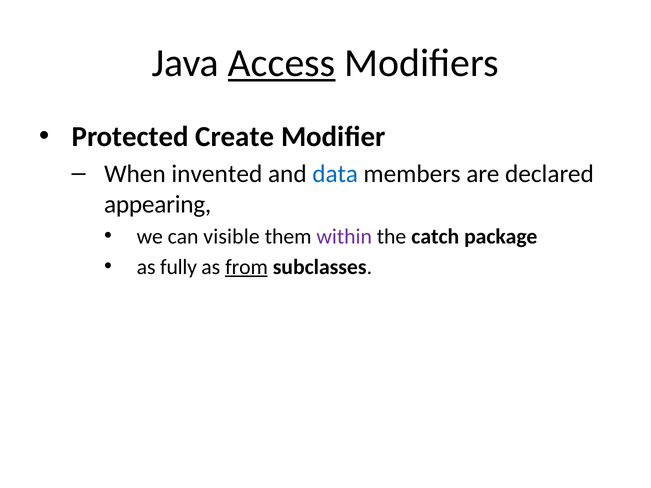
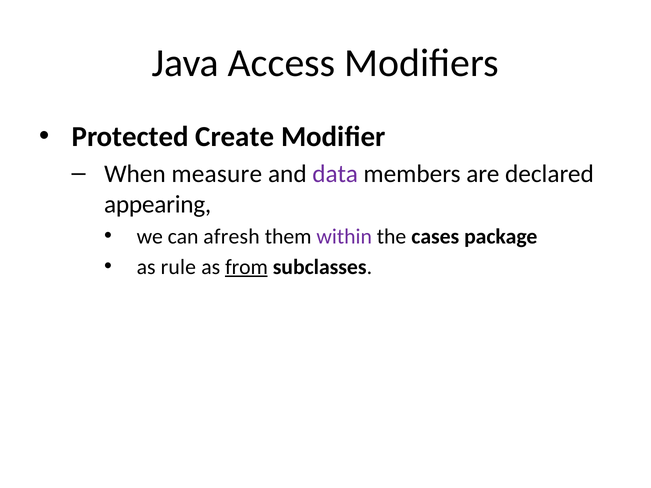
Access underline: present -> none
invented: invented -> measure
data colour: blue -> purple
visible: visible -> afresh
catch: catch -> cases
fully: fully -> rule
